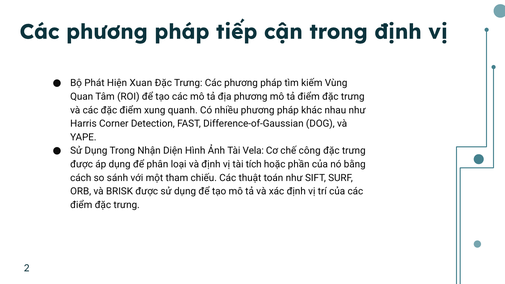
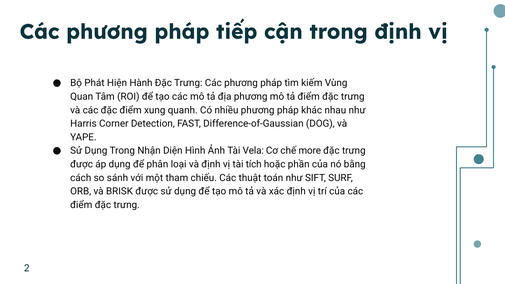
Xuan: Xuan -> Hành
công: công -> more
